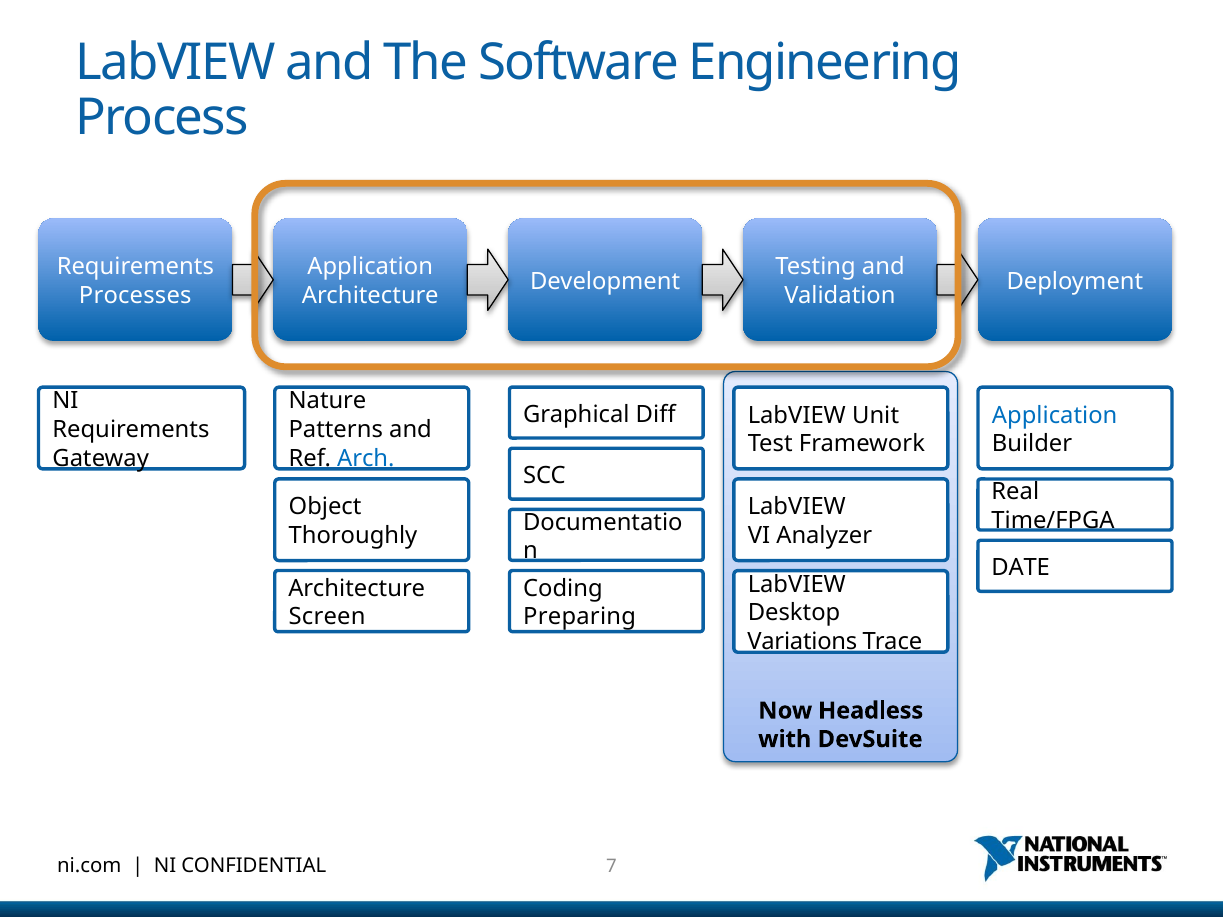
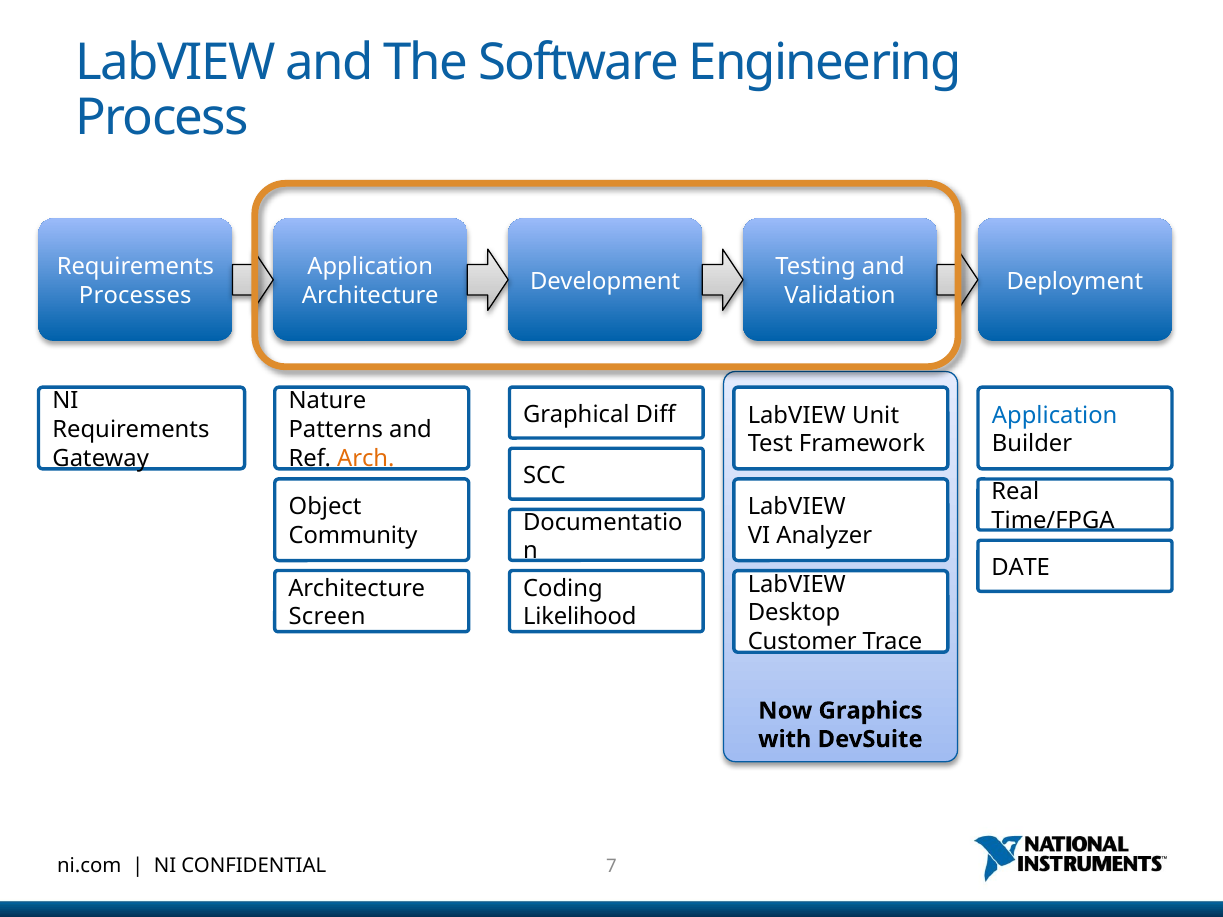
Arch colour: blue -> orange
Thoroughly: Thoroughly -> Community
Preparing: Preparing -> Likelihood
Variations: Variations -> Customer
Headless: Headless -> Graphics
